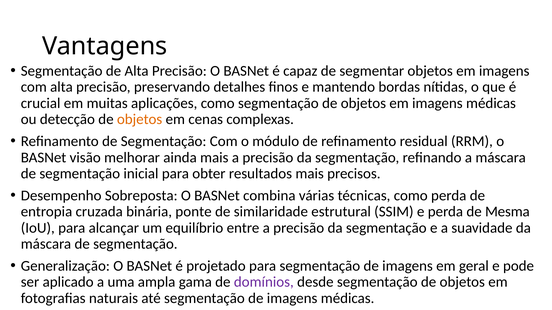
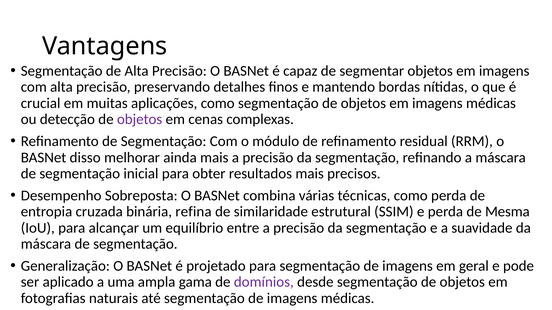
objetos at (140, 120) colour: orange -> purple
visão: visão -> disso
ponte: ponte -> refina
